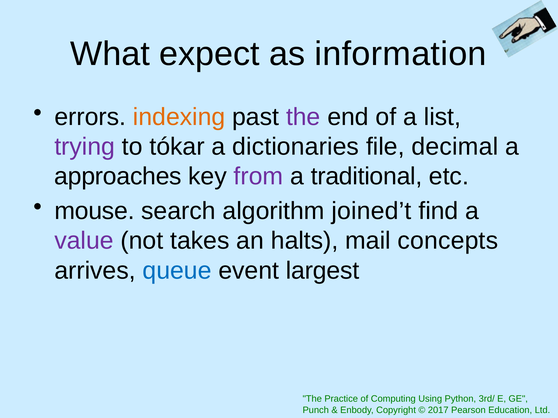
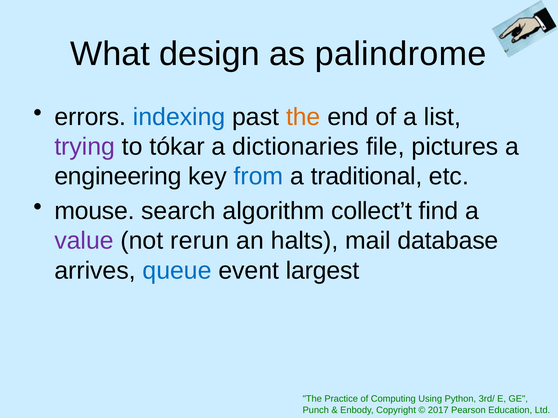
expect: expect -> design
information: information -> palindrome
indexing colour: orange -> blue
the at (303, 117) colour: purple -> orange
decimal: decimal -> pictures
approaches: approaches -> engineering
from colour: purple -> blue
joined’t: joined’t -> collect’t
takes: takes -> rerun
concepts: concepts -> database
